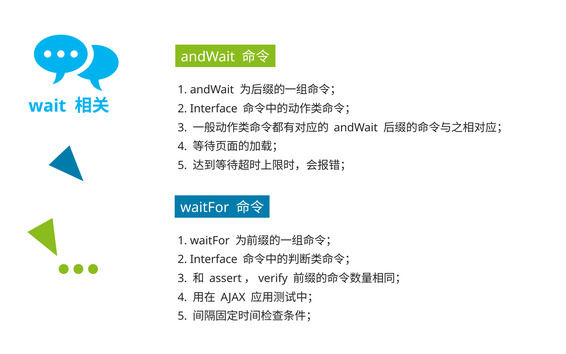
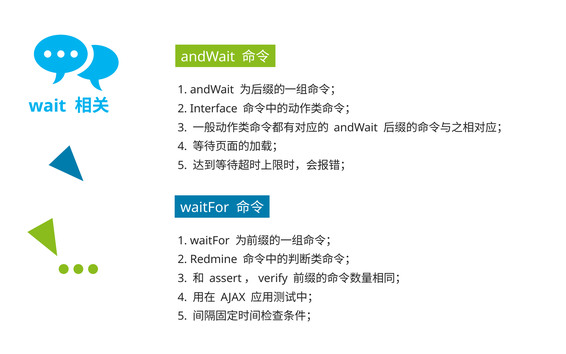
Interface at (214, 259): Interface -> Redmine
